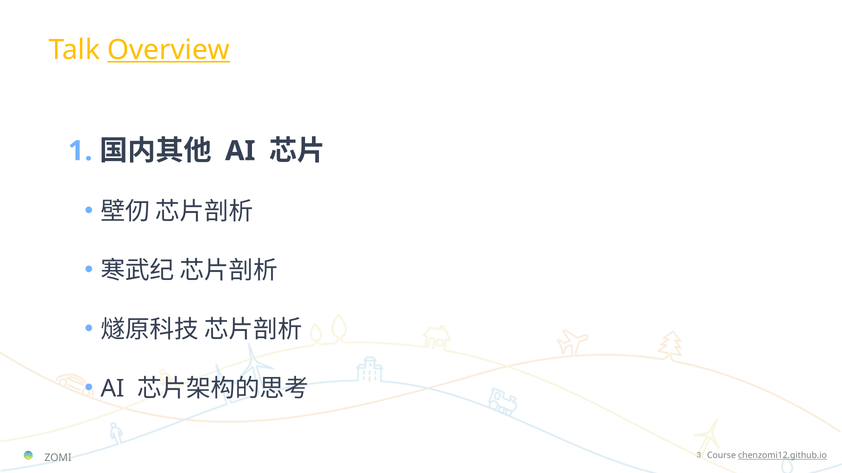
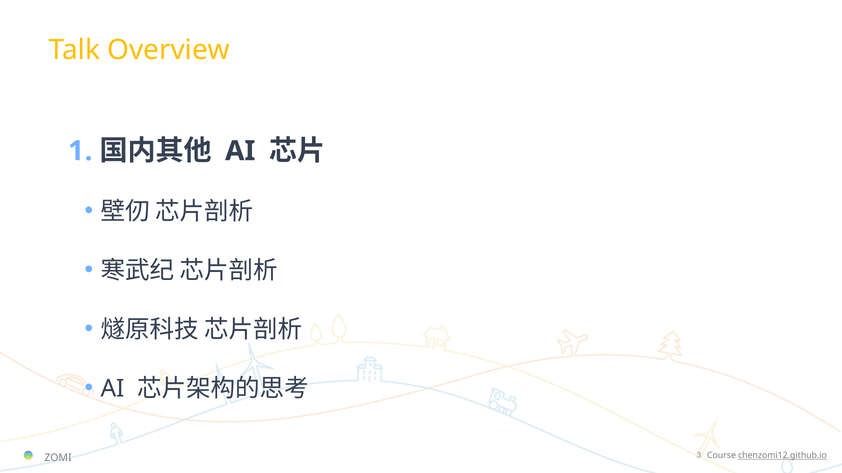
Overview underline: present -> none
